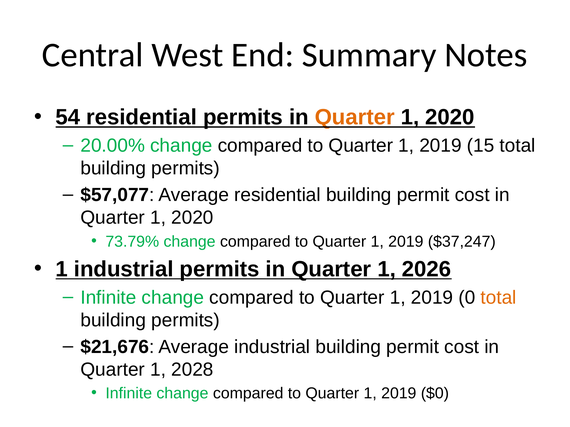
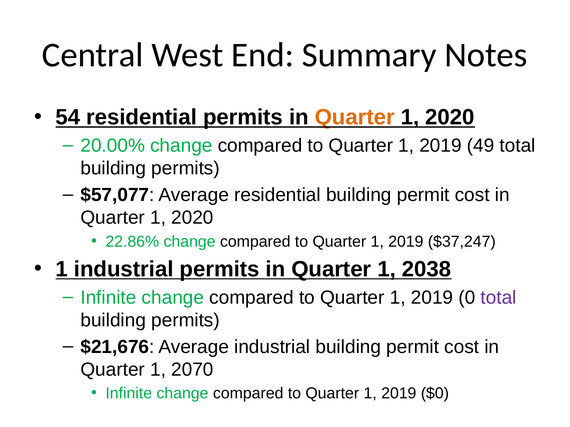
15: 15 -> 49
73.79%: 73.79% -> 22.86%
2026: 2026 -> 2038
total at (499, 298) colour: orange -> purple
2028: 2028 -> 2070
